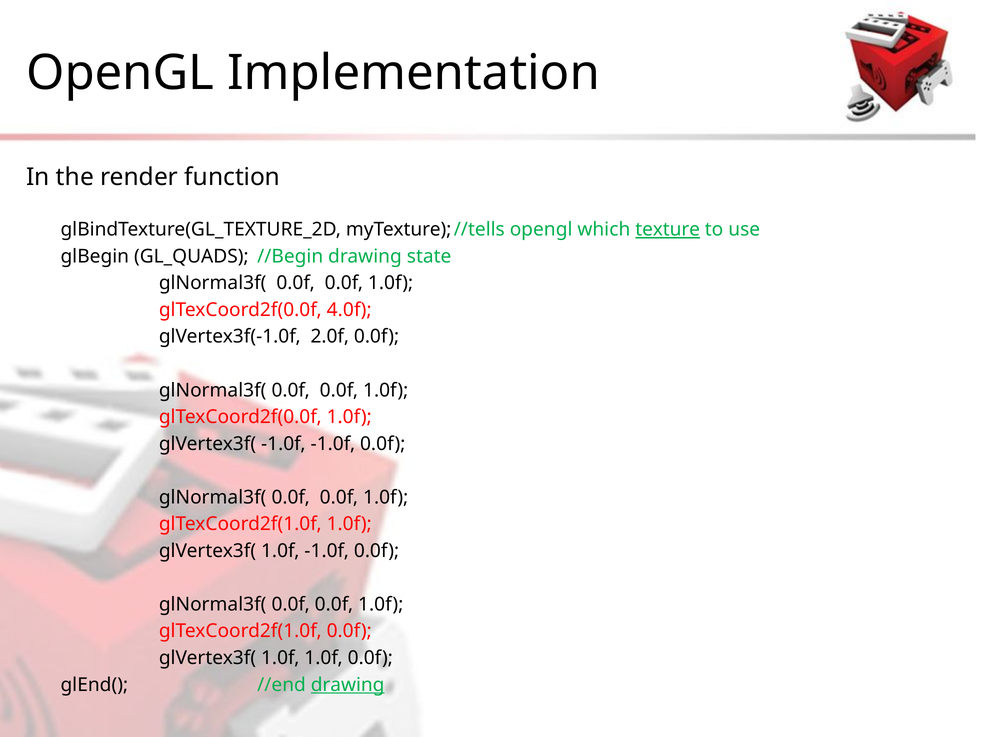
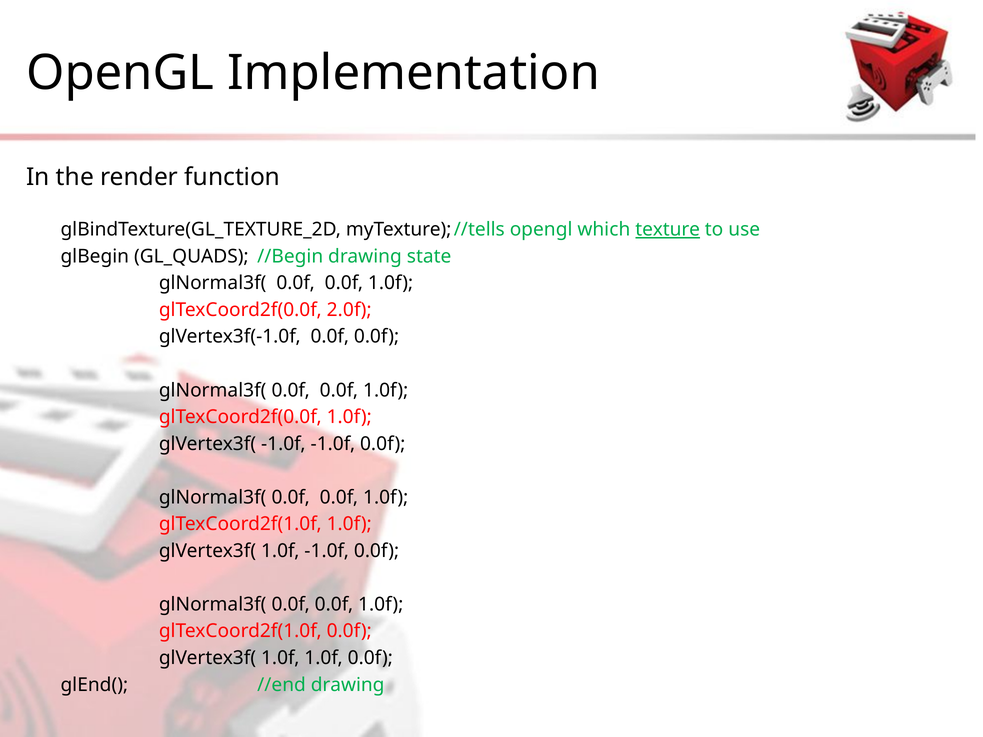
4.0f: 4.0f -> 2.0f
glVertex3f(-1.0f 2.0f: 2.0f -> 0.0f
drawing at (348, 685) underline: present -> none
